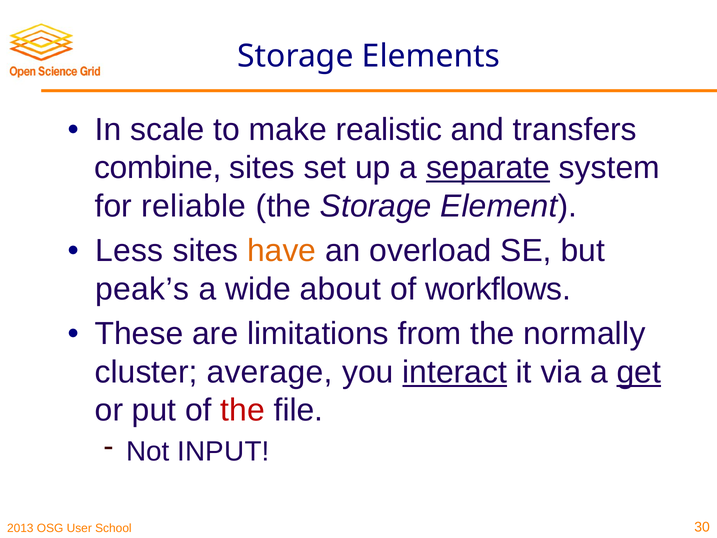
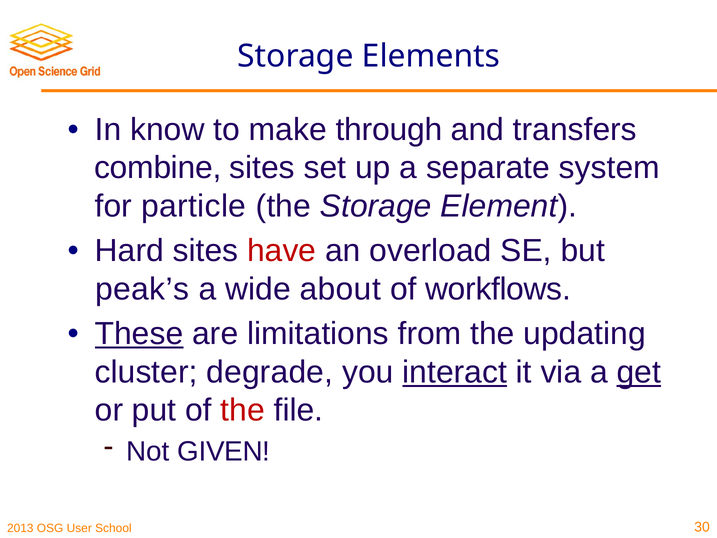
scale: scale -> know
realistic: realistic -> through
separate underline: present -> none
reliable: reliable -> particle
Less: Less -> Hard
have colour: orange -> red
These underline: none -> present
normally: normally -> updating
average: average -> degrade
INPUT: INPUT -> GIVEN
